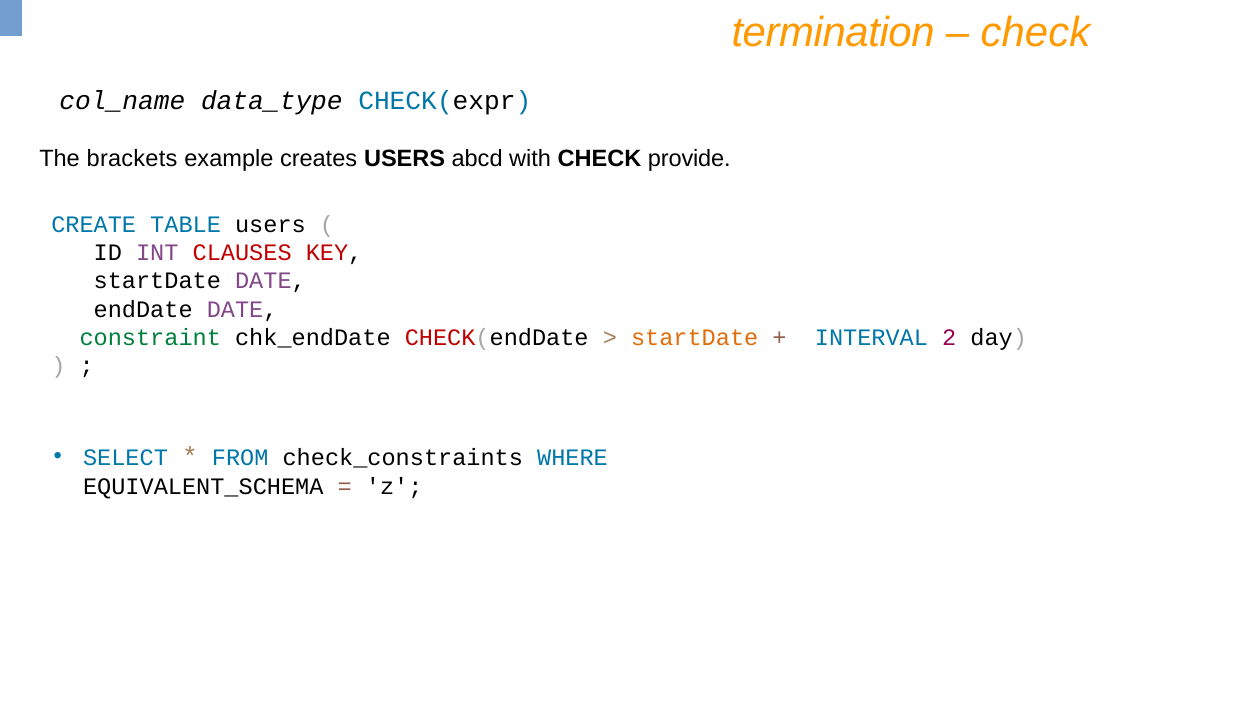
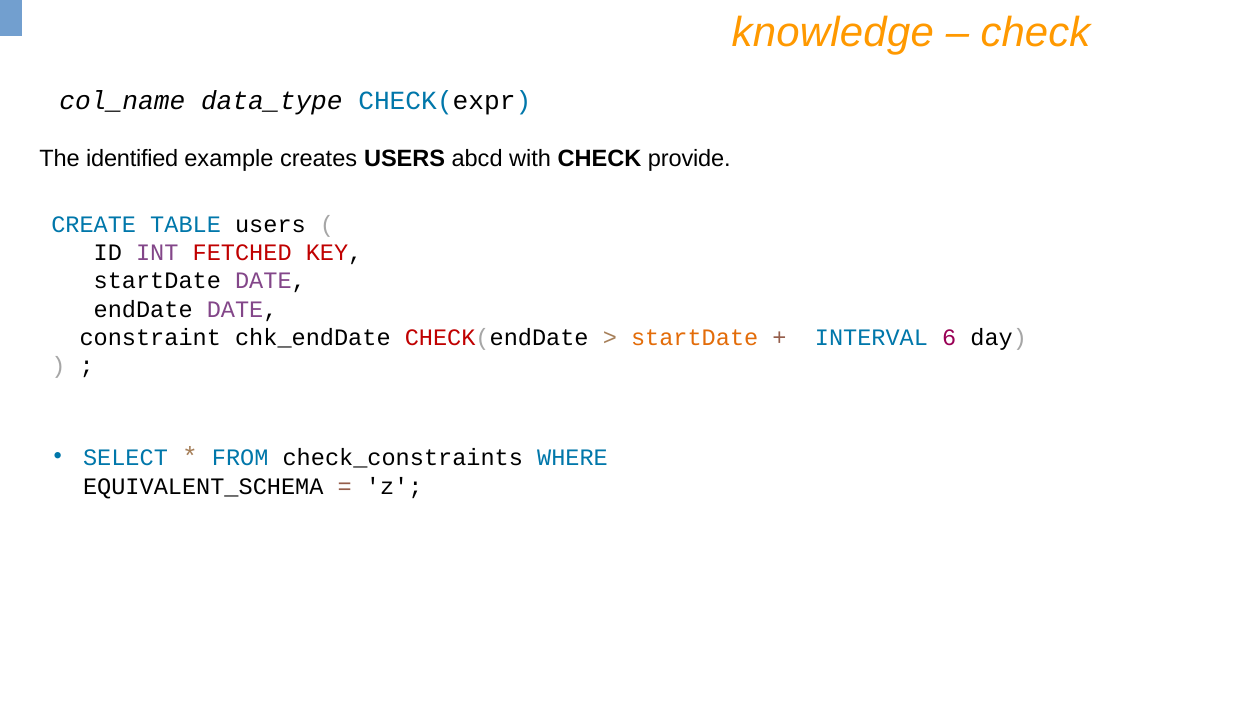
termination: termination -> knowledge
brackets: brackets -> identified
CLAUSES: CLAUSES -> FETCHED
constraint colour: green -> black
2: 2 -> 6
